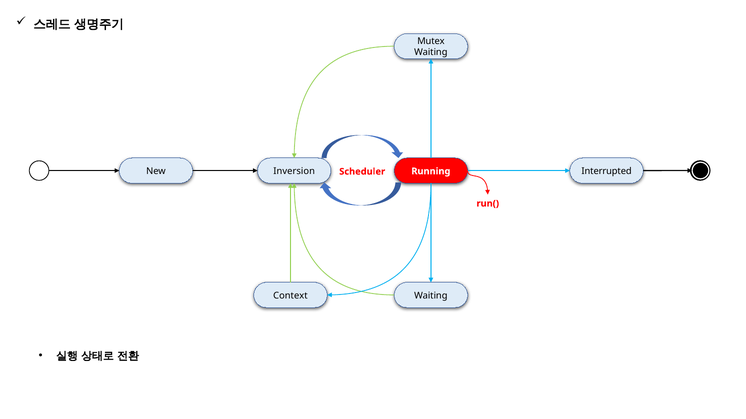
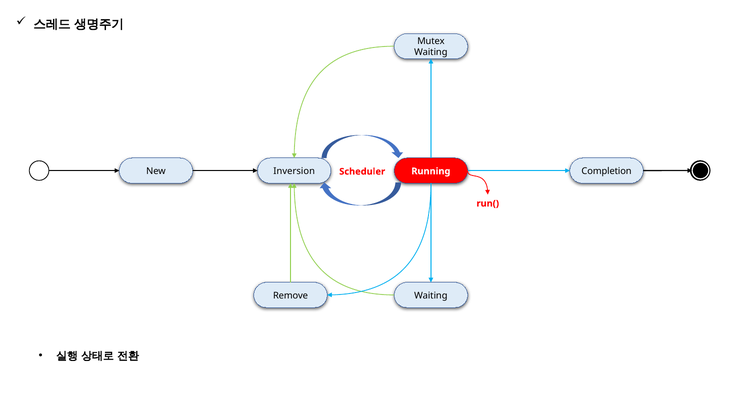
Interrupted: Interrupted -> Completion
Context: Context -> Remove
